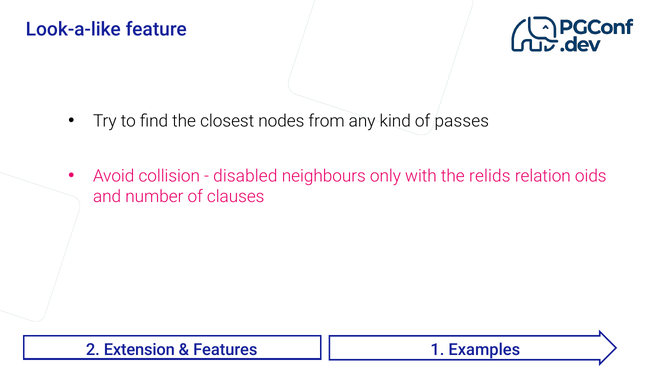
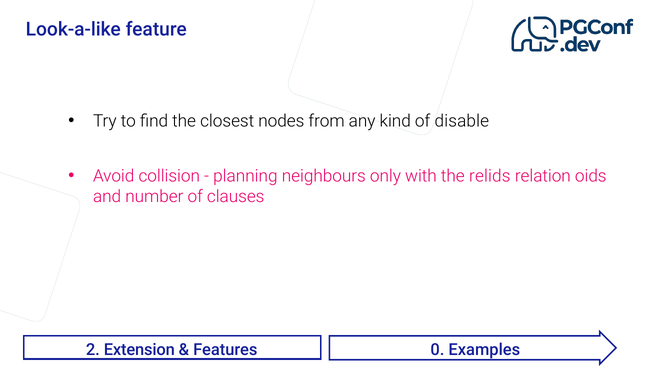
passes: passes -> disable
disabled: disabled -> planning
1: 1 -> 0
